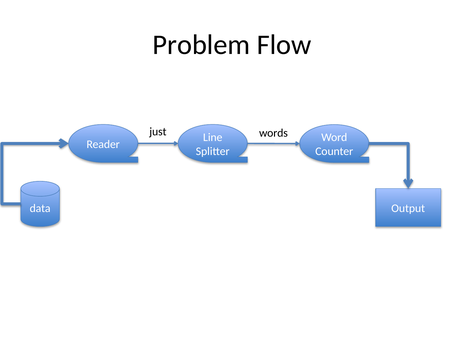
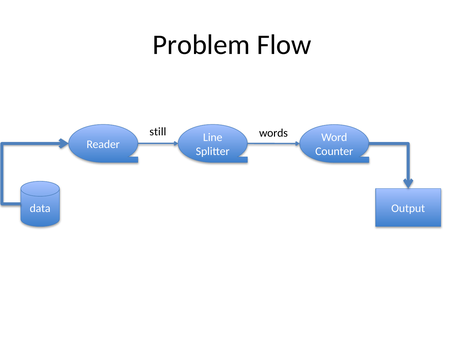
just: just -> still
